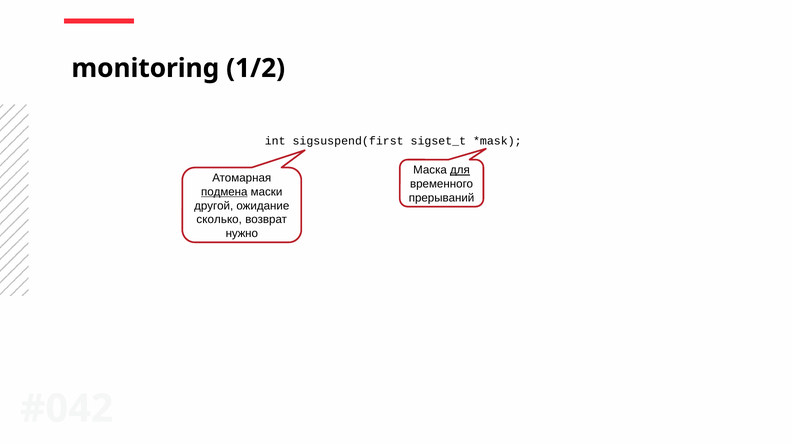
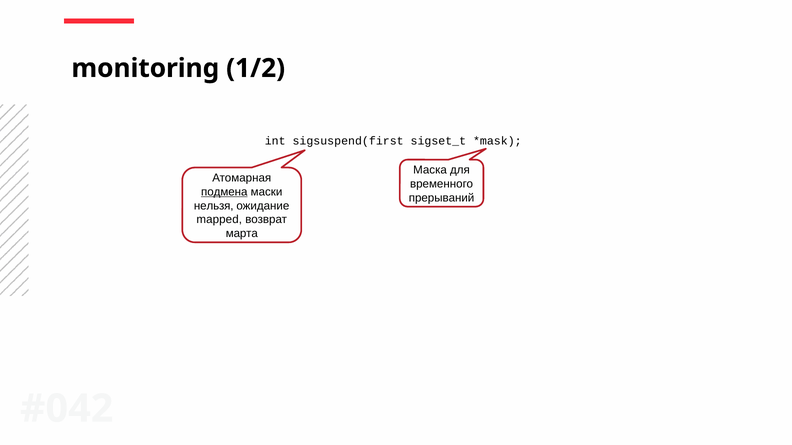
для underline: present -> none
другой: другой -> нельзя
сколько: сколько -> mapped
нужно: нужно -> марта
